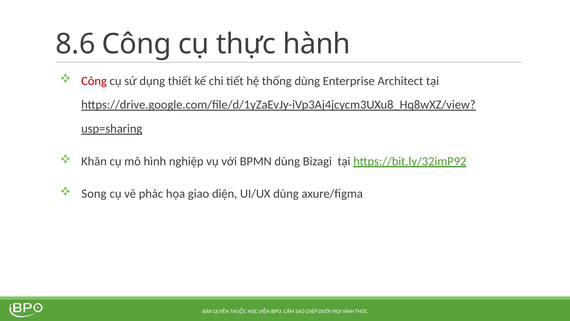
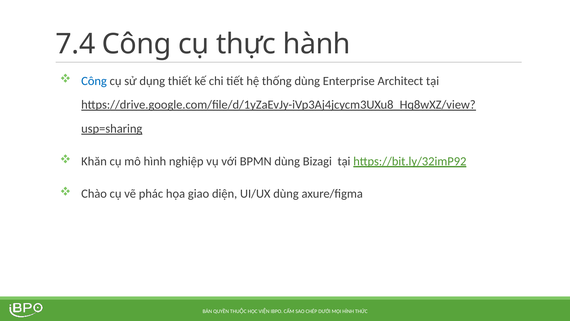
8.6: 8.6 -> 7.4
Công at (94, 81) colour: red -> blue
Song: Song -> Chào
